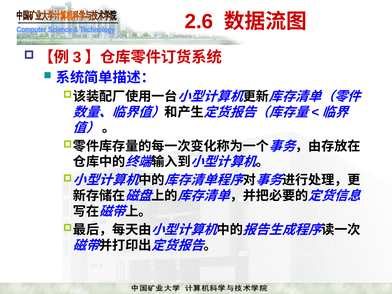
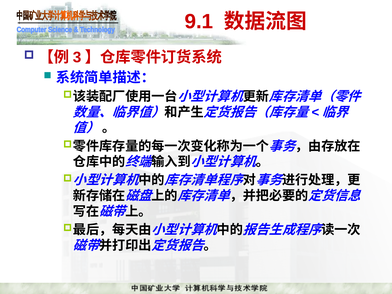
2.6: 2.6 -> 9.1
